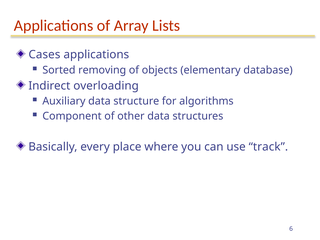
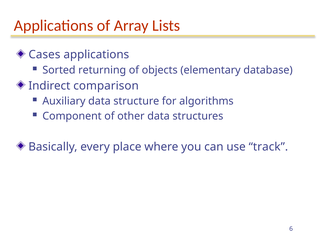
removing: removing -> returning
overloading: overloading -> comparison
